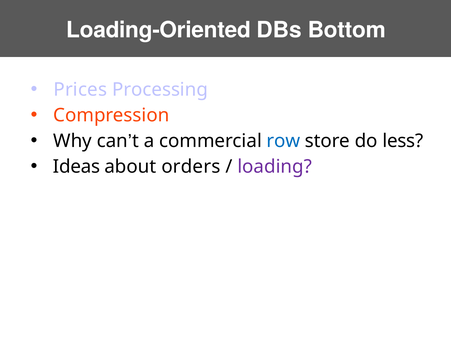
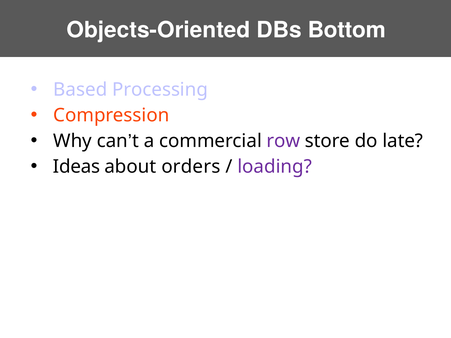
Loading-Oriented: Loading-Oriented -> Objects-Oriented
Prices: Prices -> Based
row colour: blue -> purple
less: less -> late
